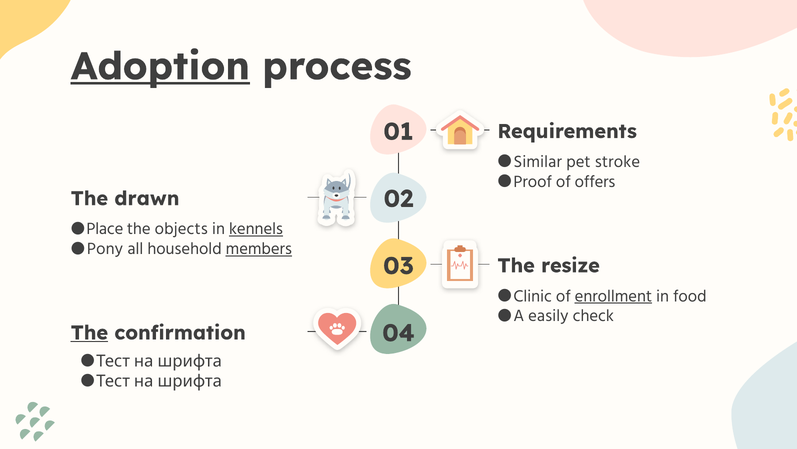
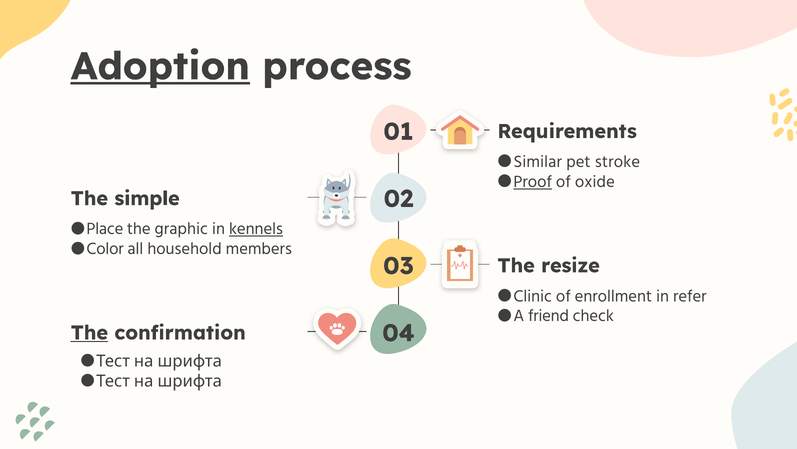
Proof underline: none -> present
offers: offers -> oxide
drawn: drawn -> simple
objects: objects -> graphic
Pony: Pony -> Color
members underline: present -> none
enrollment underline: present -> none
food: food -> refer
easily: easily -> friend
